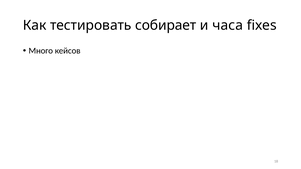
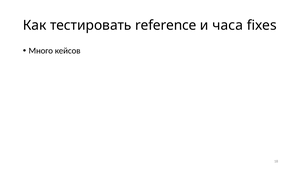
собирает: собирает -> reference
